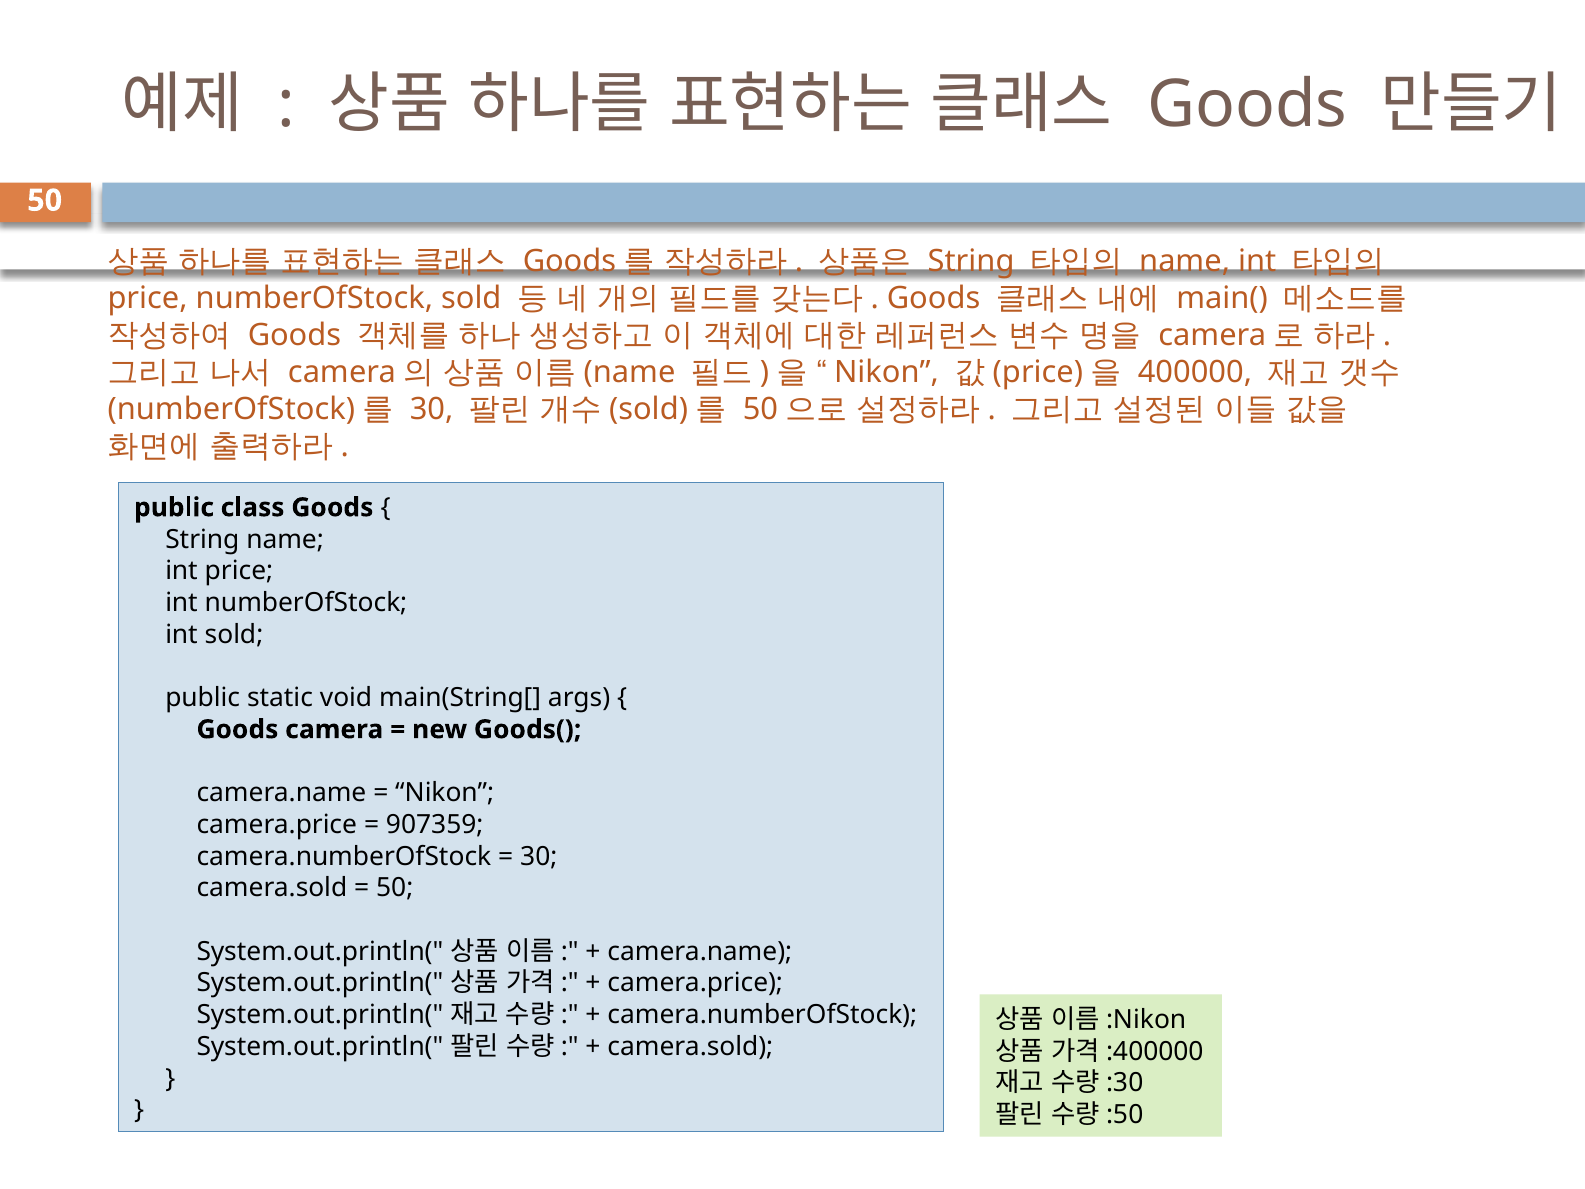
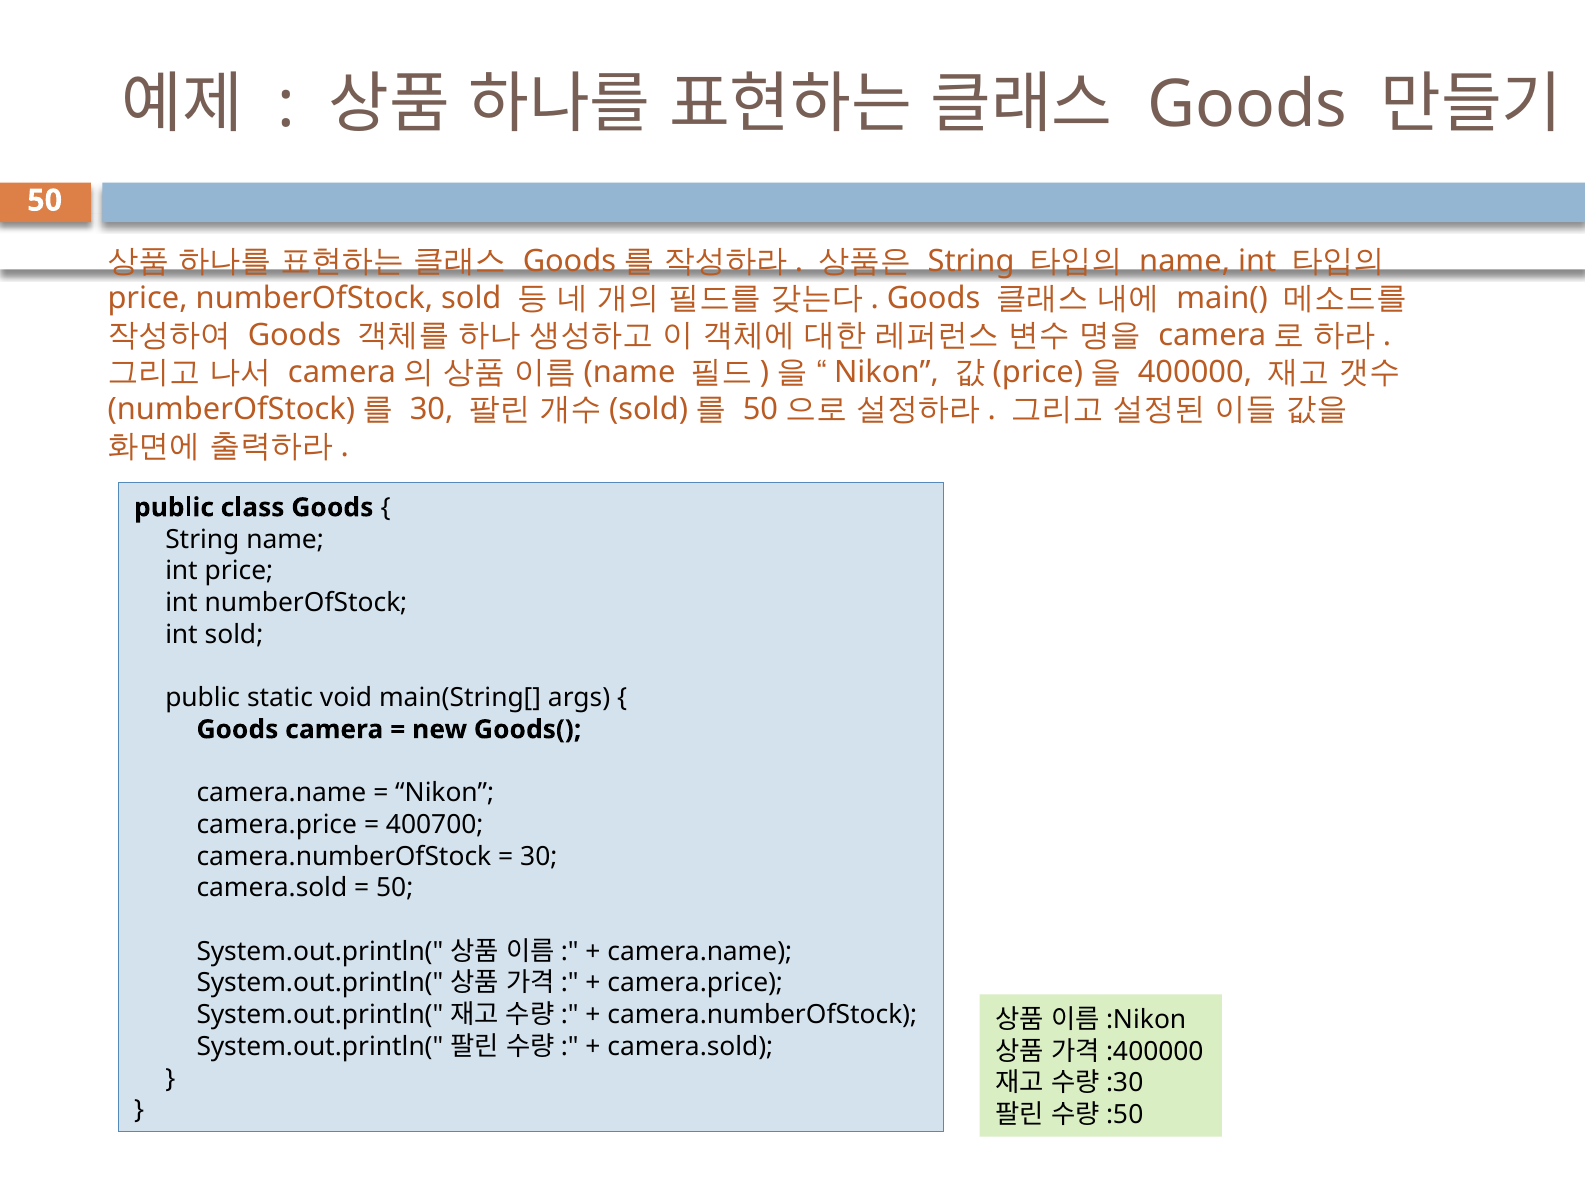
907359: 907359 -> 400700
